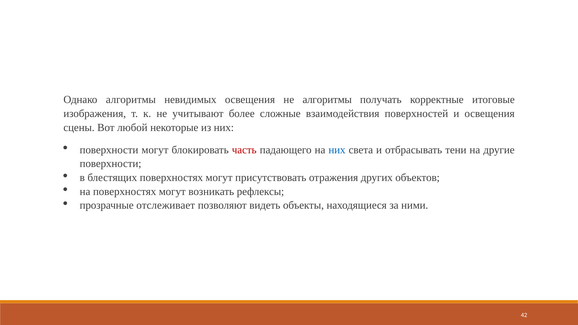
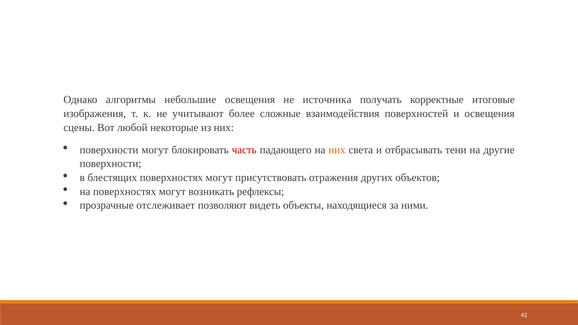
невидимых: невидимых -> небольшие
не алгоритмы: алгоритмы -> источника
них at (337, 150) colour: blue -> orange
